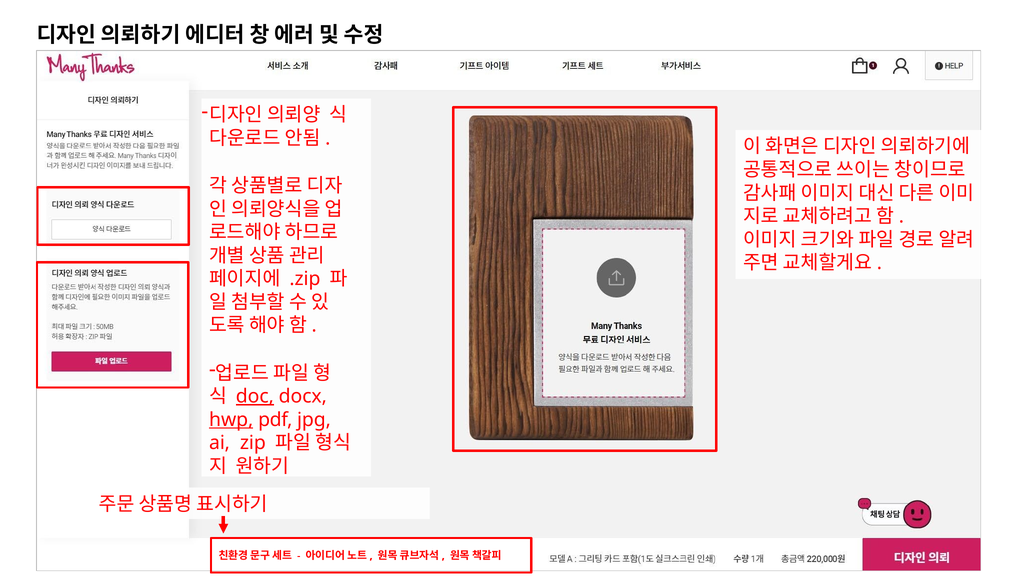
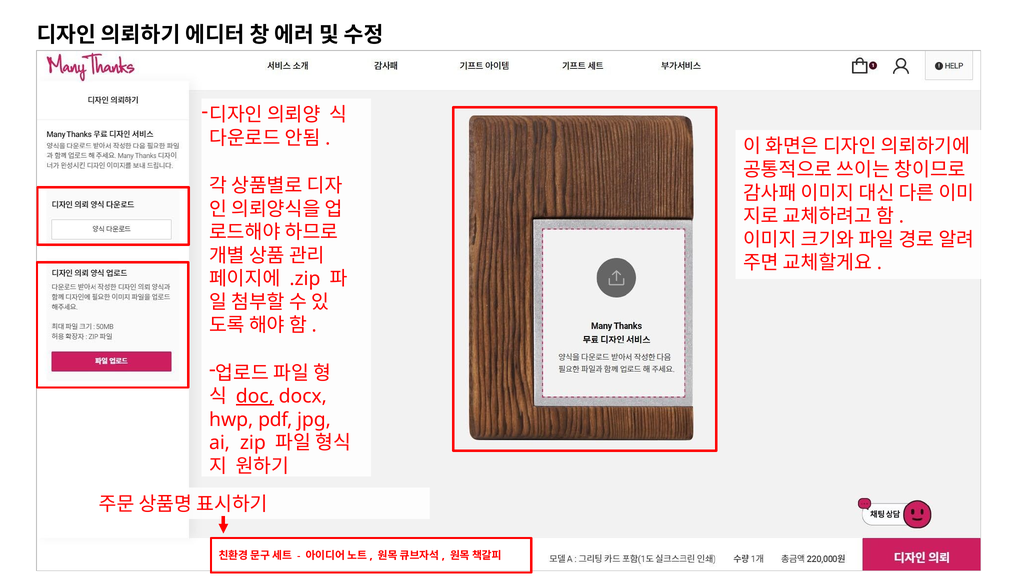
hwp underline: present -> none
